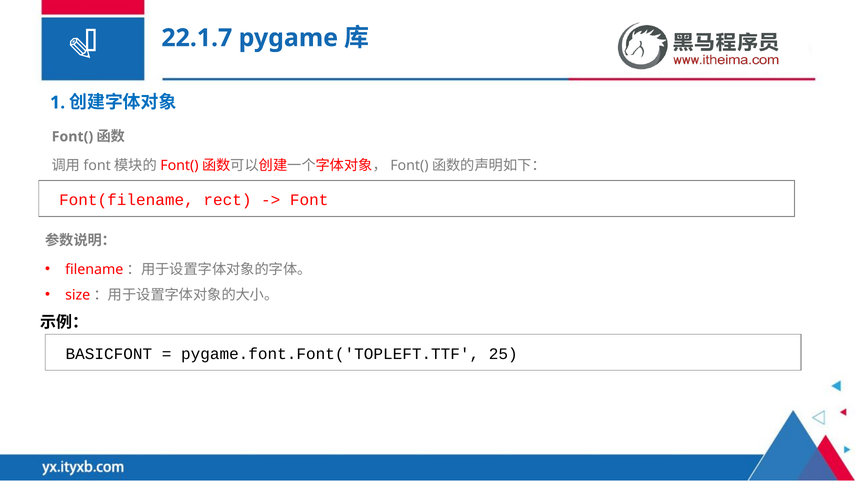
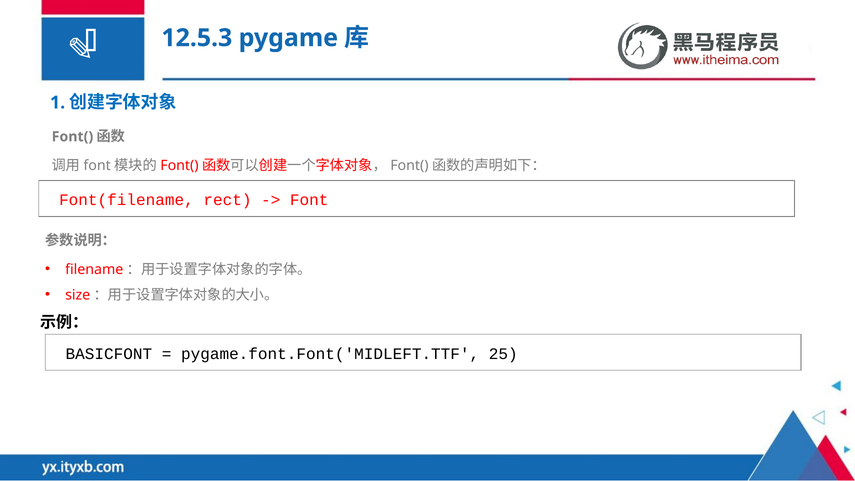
22.1.7: 22.1.7 -> 12.5.3
pygame.font.Font('TOPLEFT.TTF: pygame.font.Font('TOPLEFT.TTF -> pygame.font.Font('MIDLEFT.TTF
